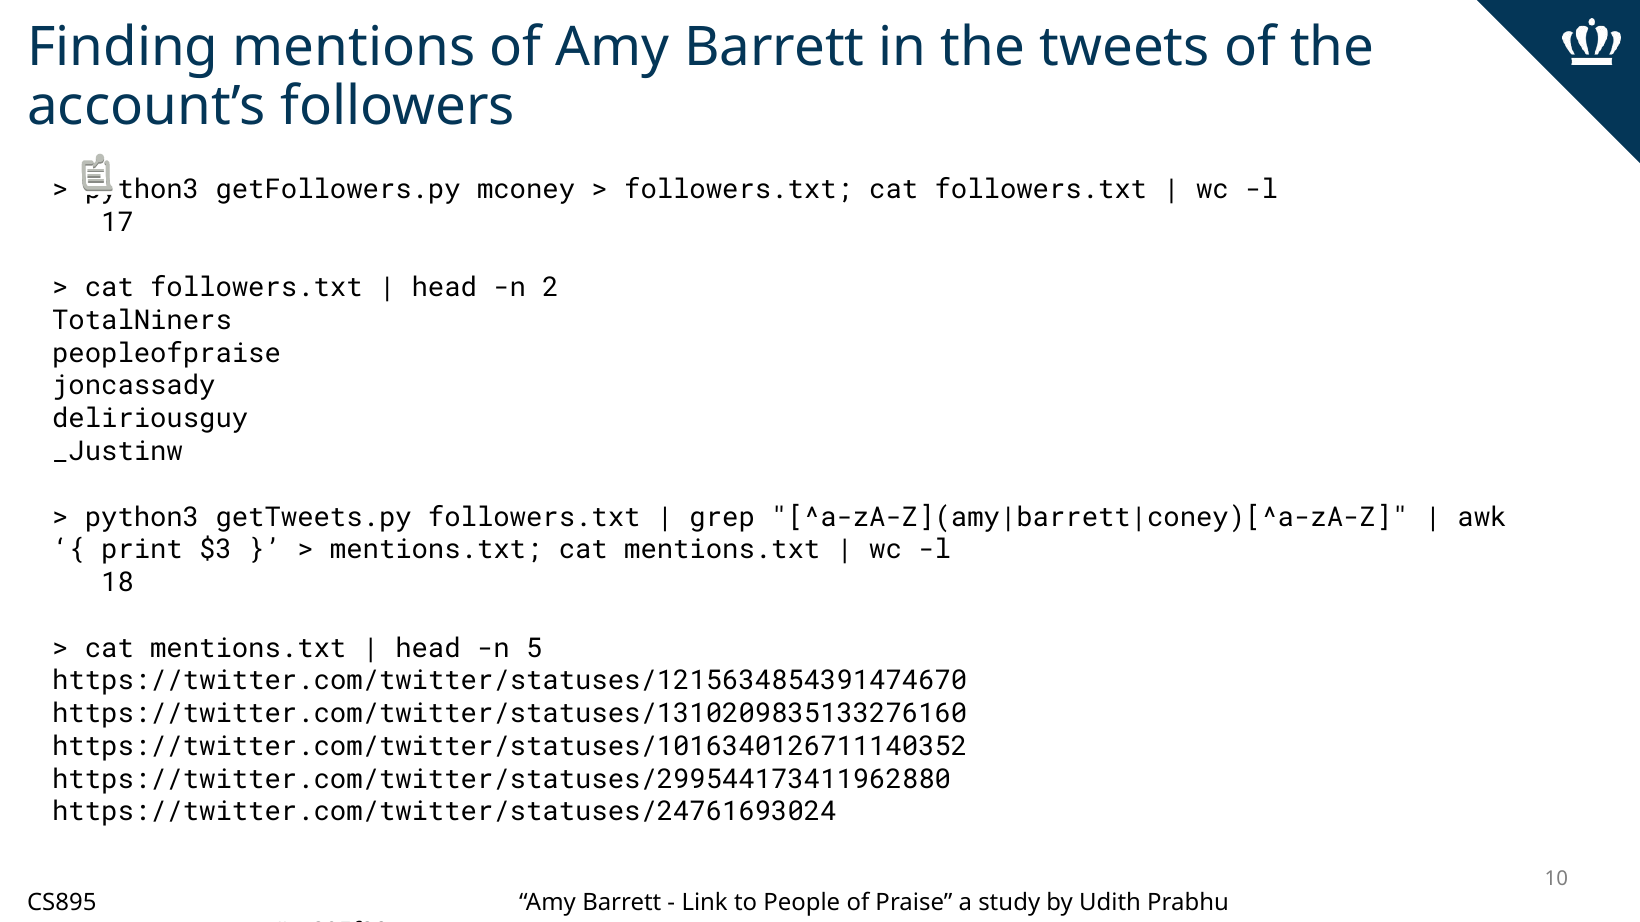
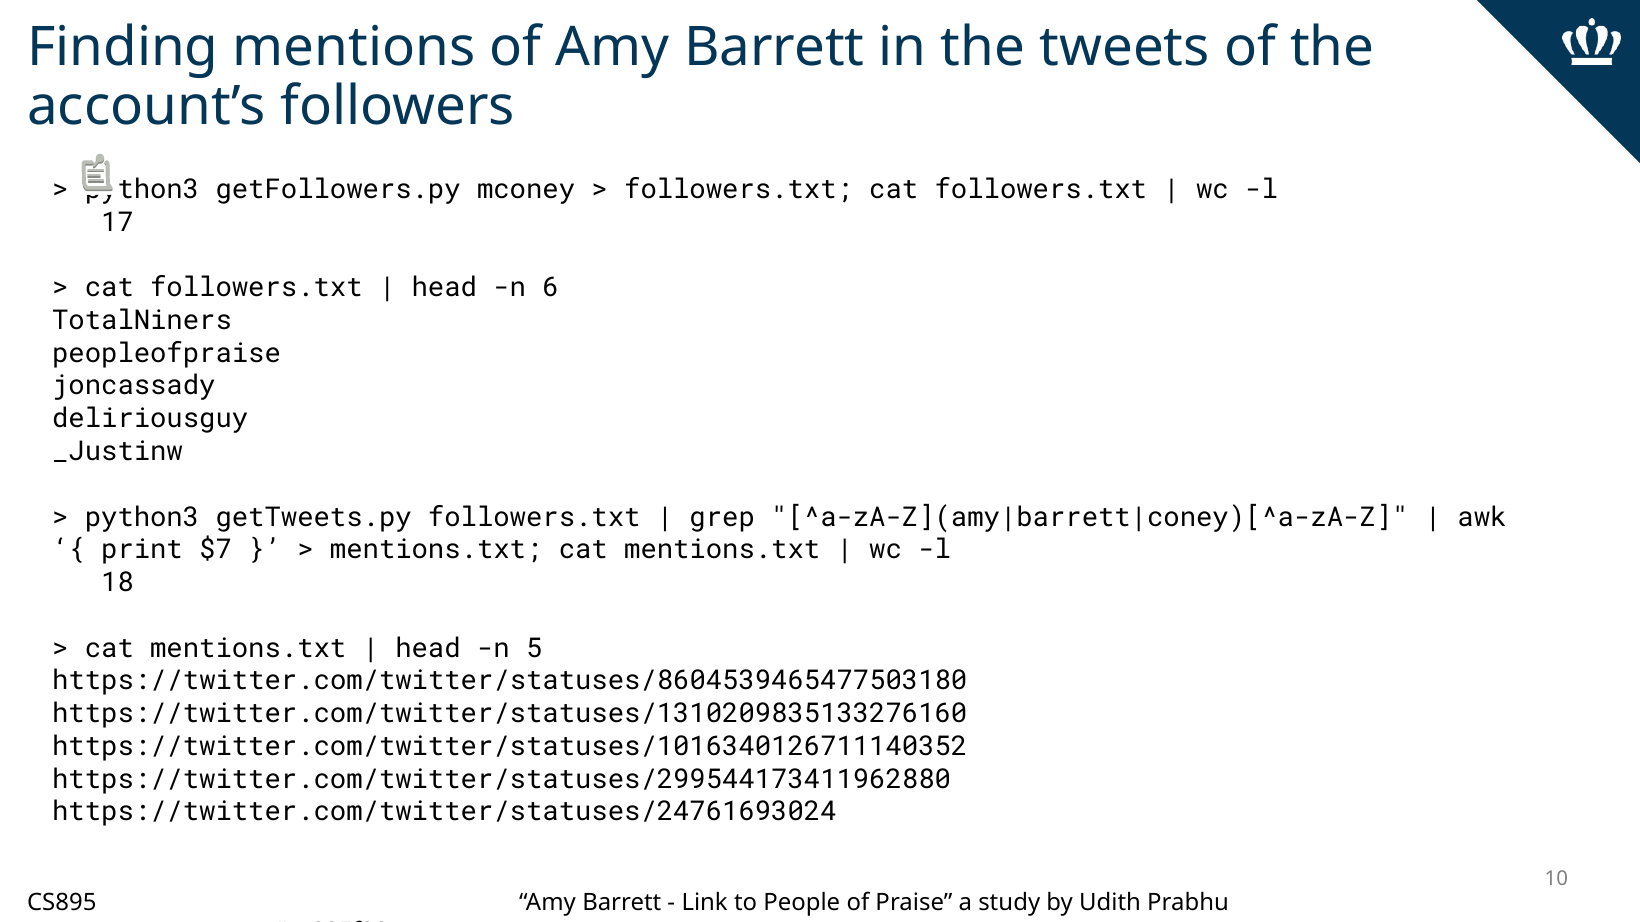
2: 2 -> 6
$3: $3 -> $7
https://twitter.com/twitter/statuses/1215634854391474670: https://twitter.com/twitter/statuses/1215634854391474670 -> https://twitter.com/twitter/statuses/8604539465477503180
